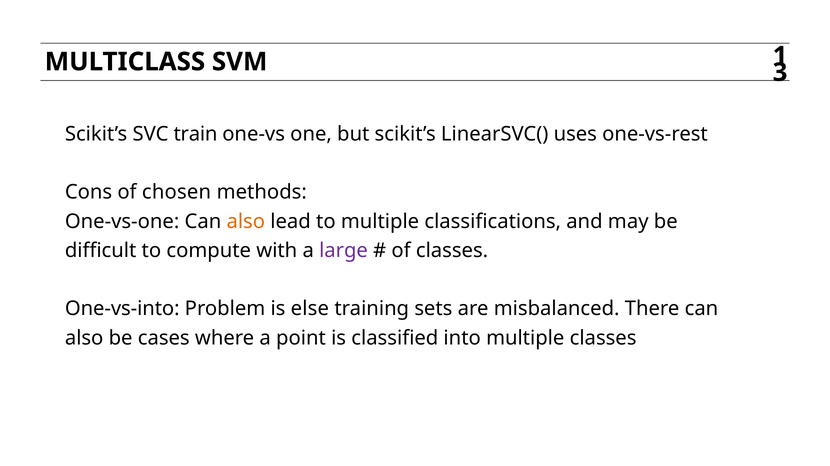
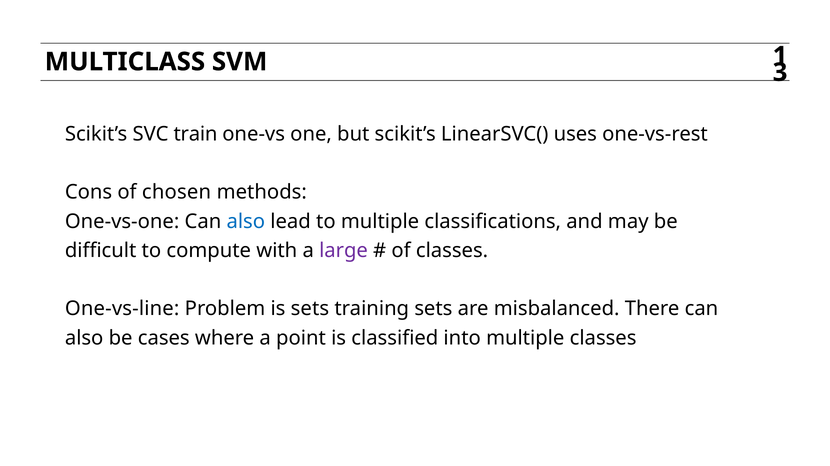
also at (246, 221) colour: orange -> blue
One-vs-into: One-vs-into -> One-vs-line
is else: else -> sets
